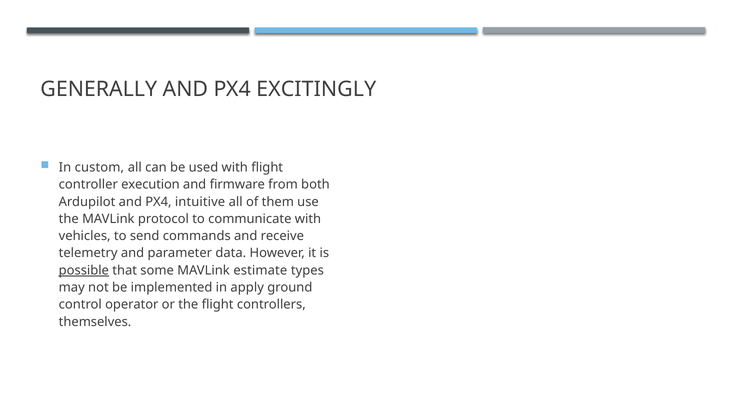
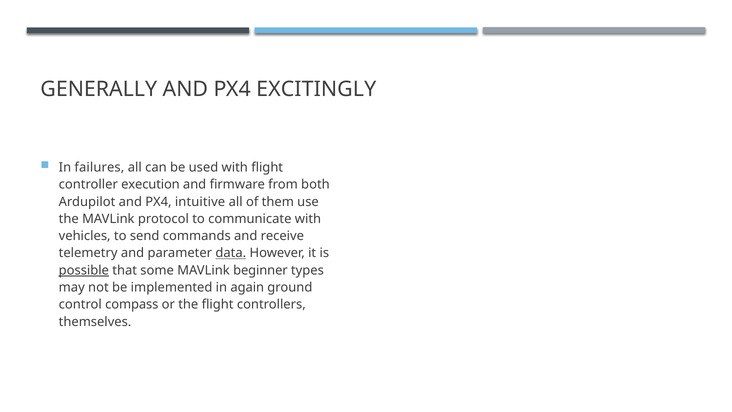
custom: custom -> failures
data underline: none -> present
estimate: estimate -> beginner
apply: apply -> again
operator: operator -> compass
